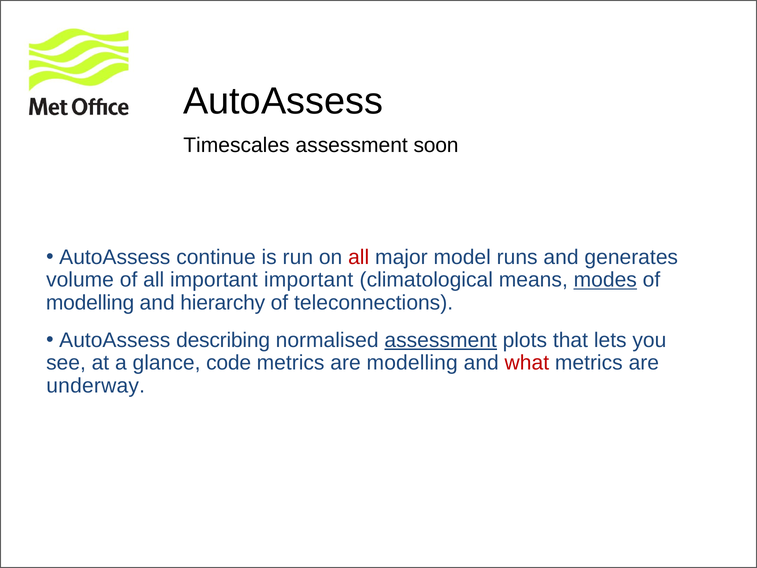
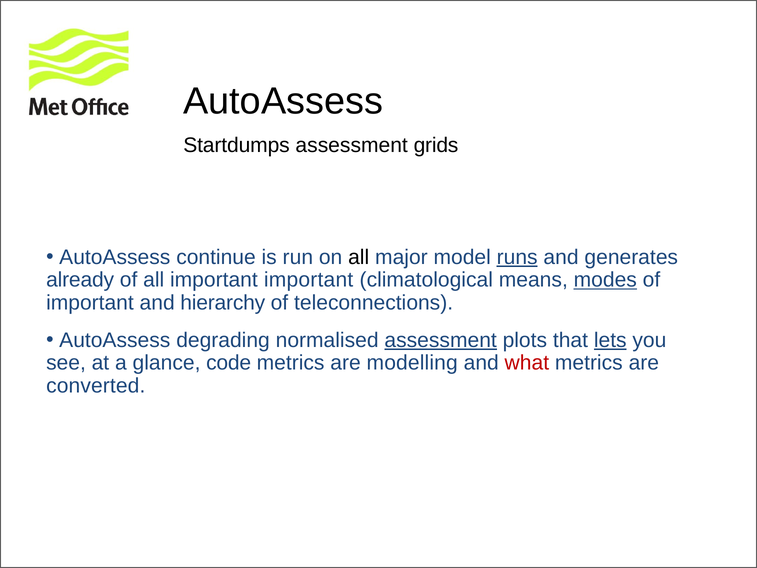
Timescales: Timescales -> Startdumps
soon: soon -> grids
all at (359, 257) colour: red -> black
runs underline: none -> present
volume: volume -> already
modelling at (90, 303): modelling -> important
describing: describing -> degrading
lets underline: none -> present
underway: underway -> converted
